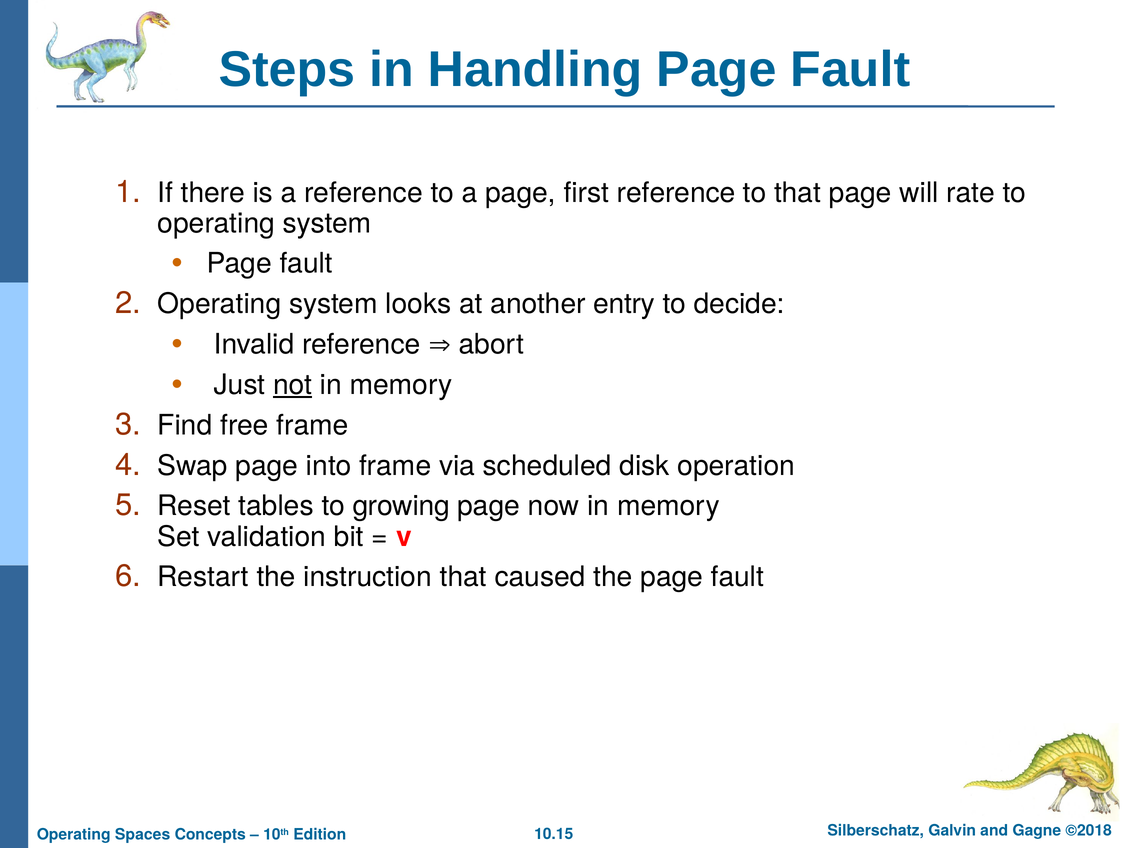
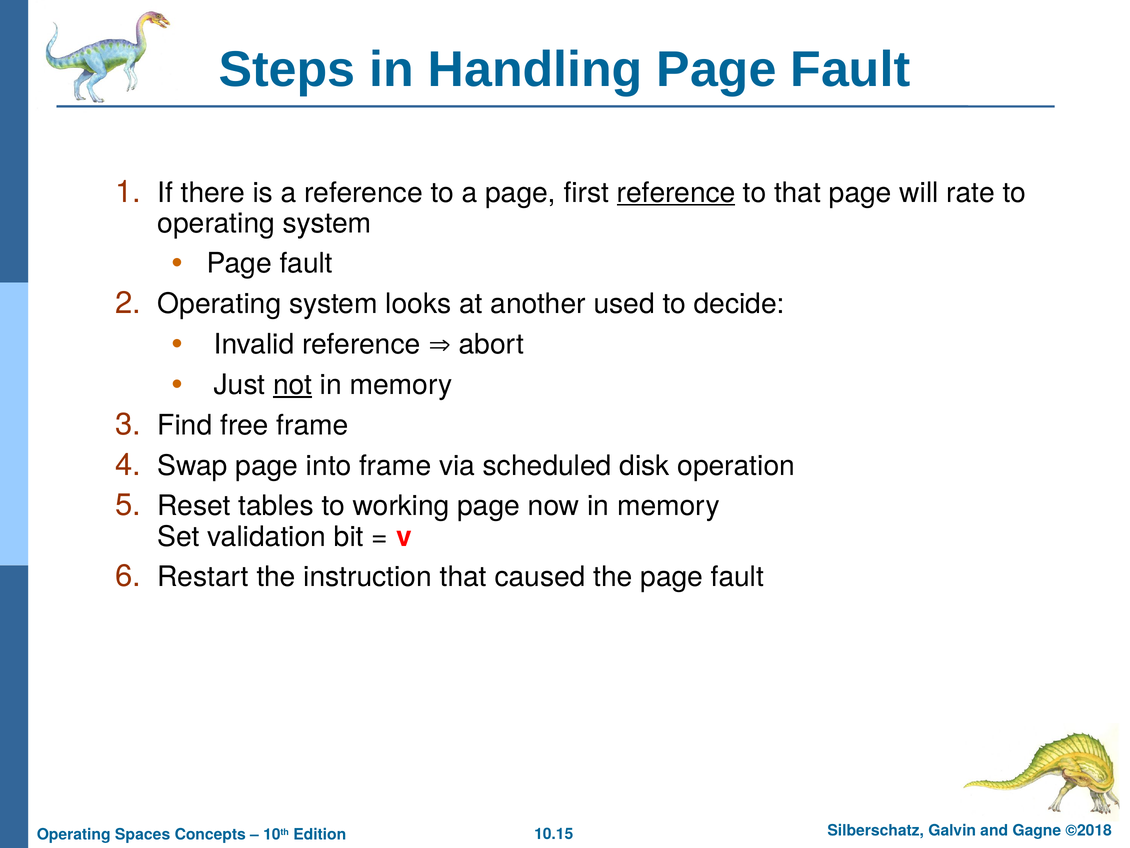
reference at (676, 193) underline: none -> present
entry: entry -> used
growing: growing -> working
